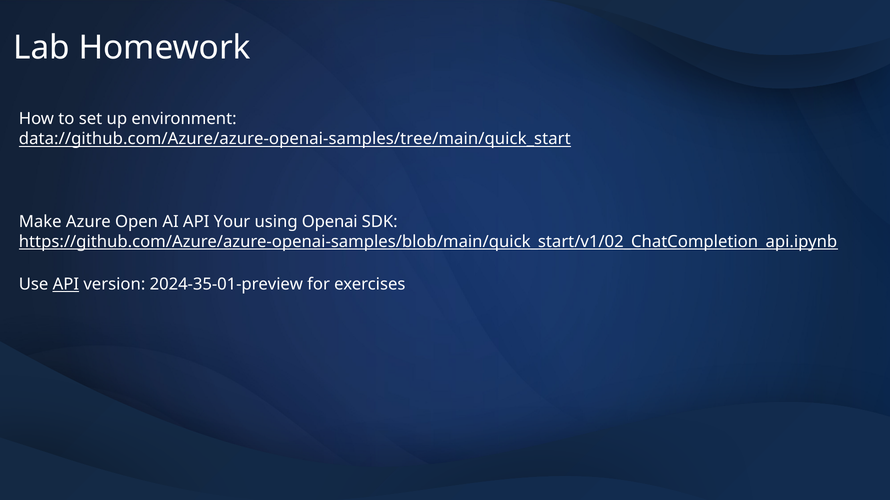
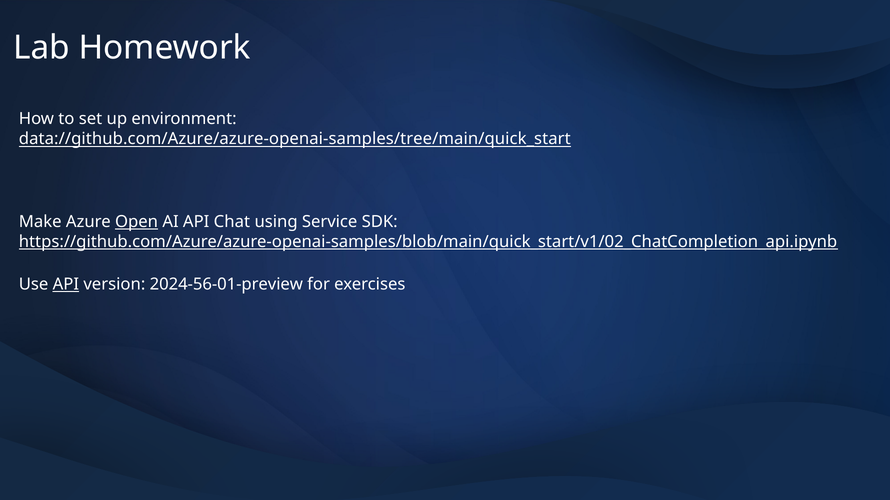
Open underline: none -> present
Your: Your -> Chat
Openai: Openai -> Service
2024-35-01-preview: 2024-35-01-preview -> 2024-56-01-preview
